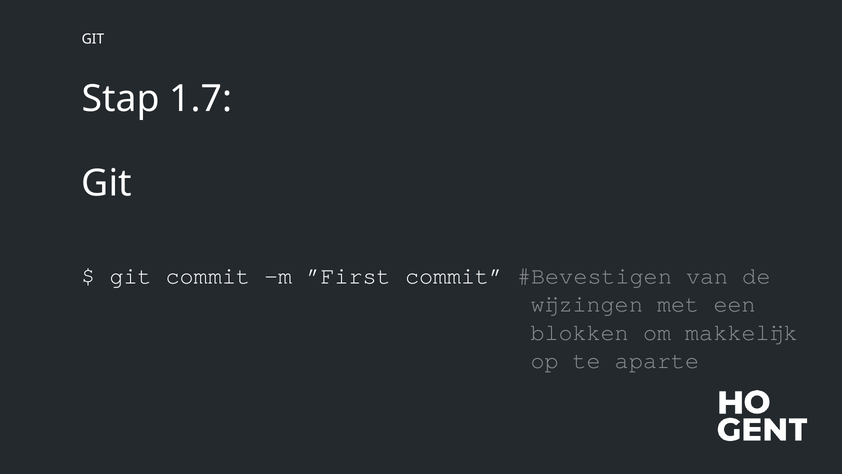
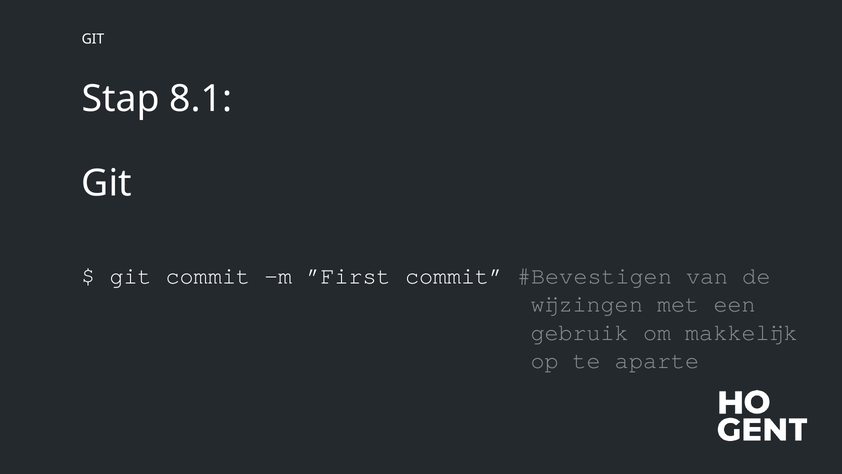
1.7: 1.7 -> 8.1
blokken: blokken -> gebruik
